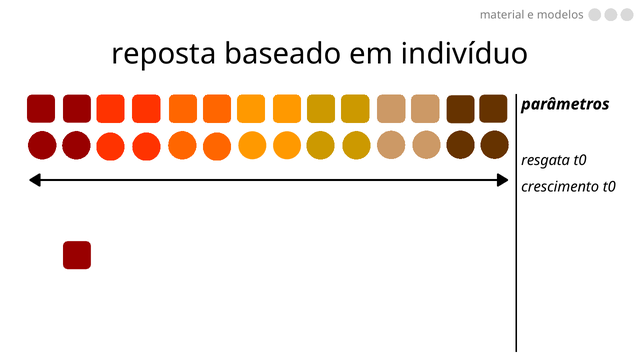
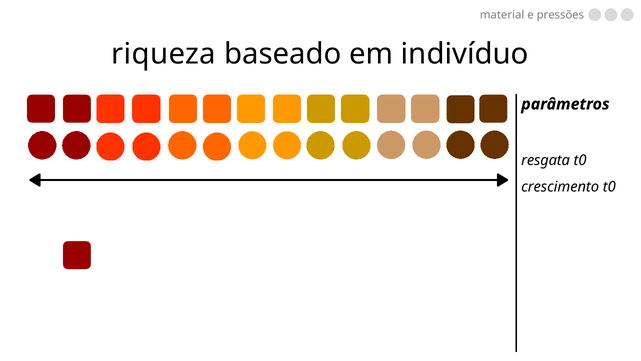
modelos: modelos -> pressões
reposta: reposta -> riqueza
